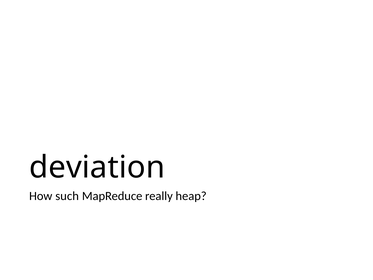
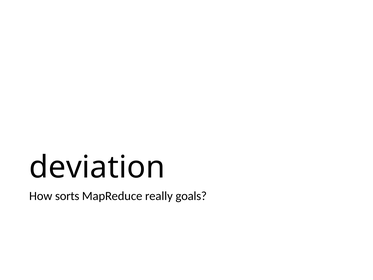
such: such -> sorts
heap: heap -> goals
